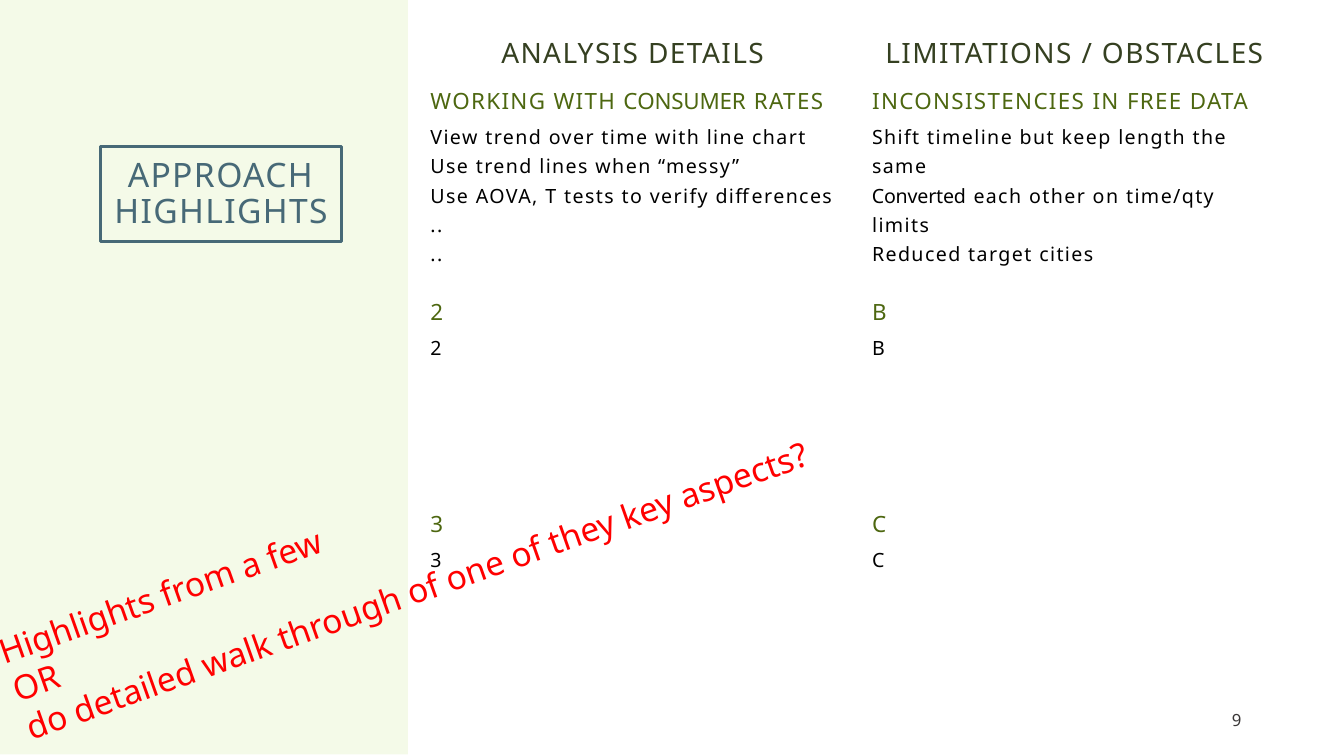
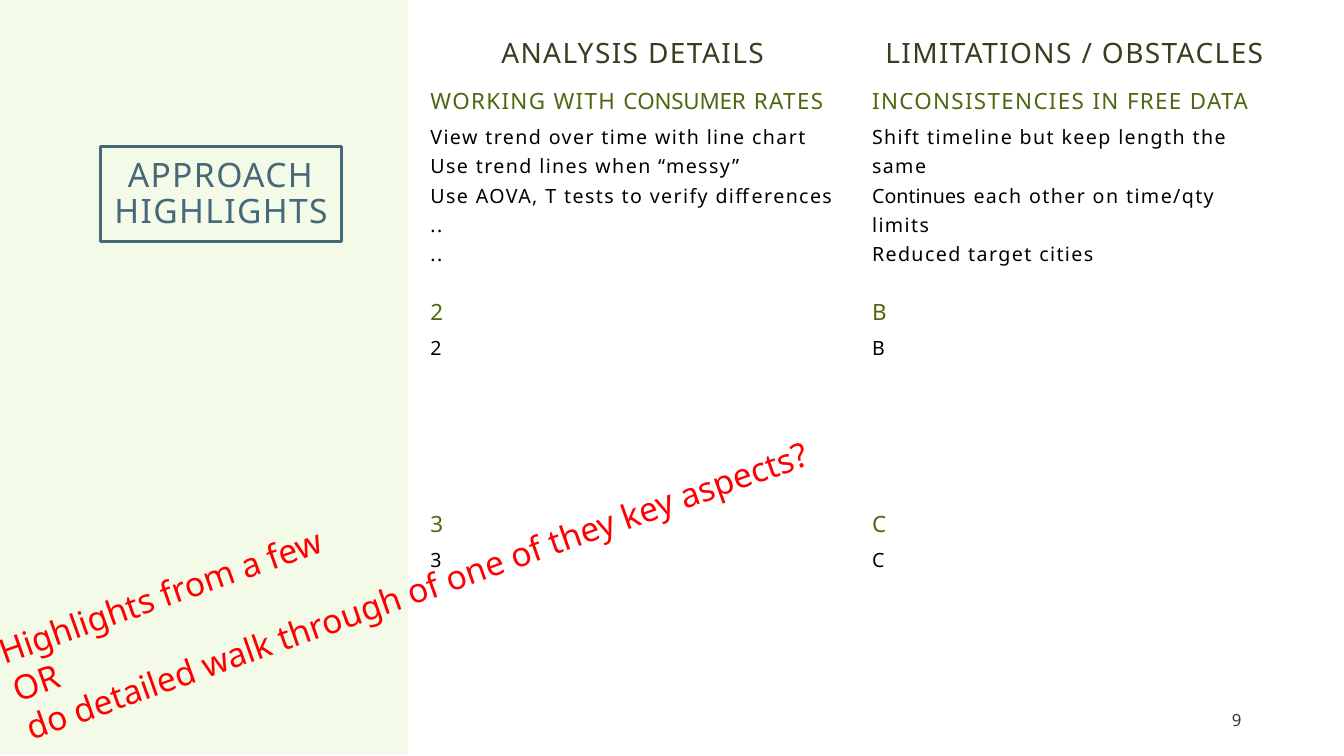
Converted: Converted -> Continues
